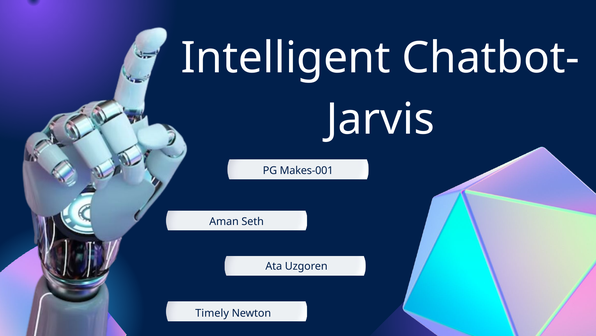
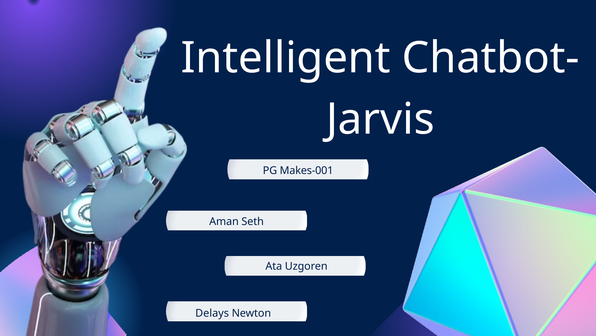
Timely: Timely -> Delays
